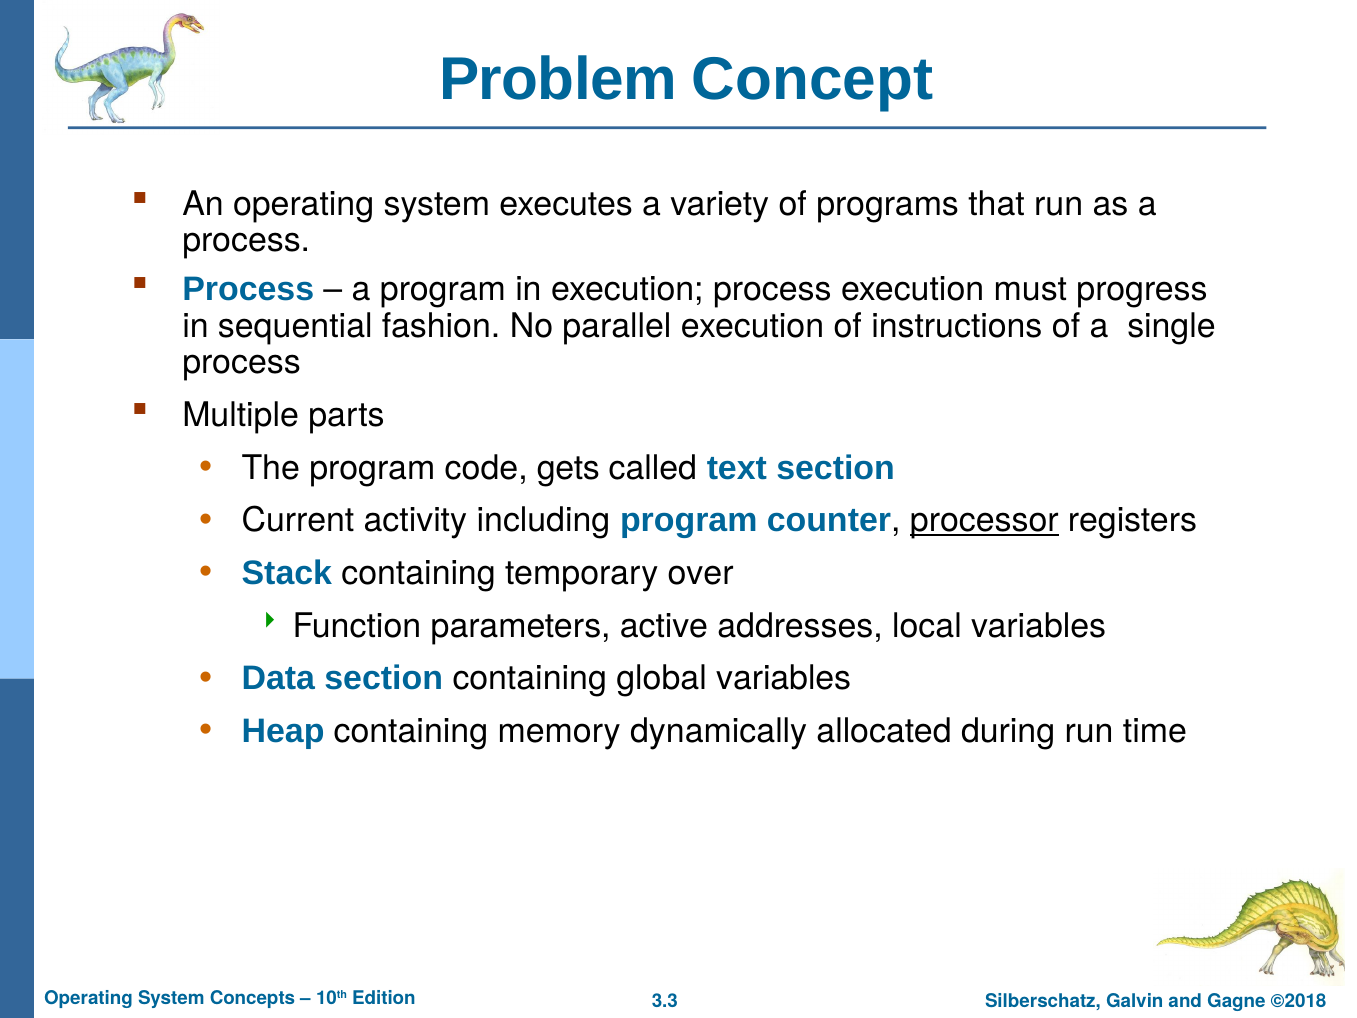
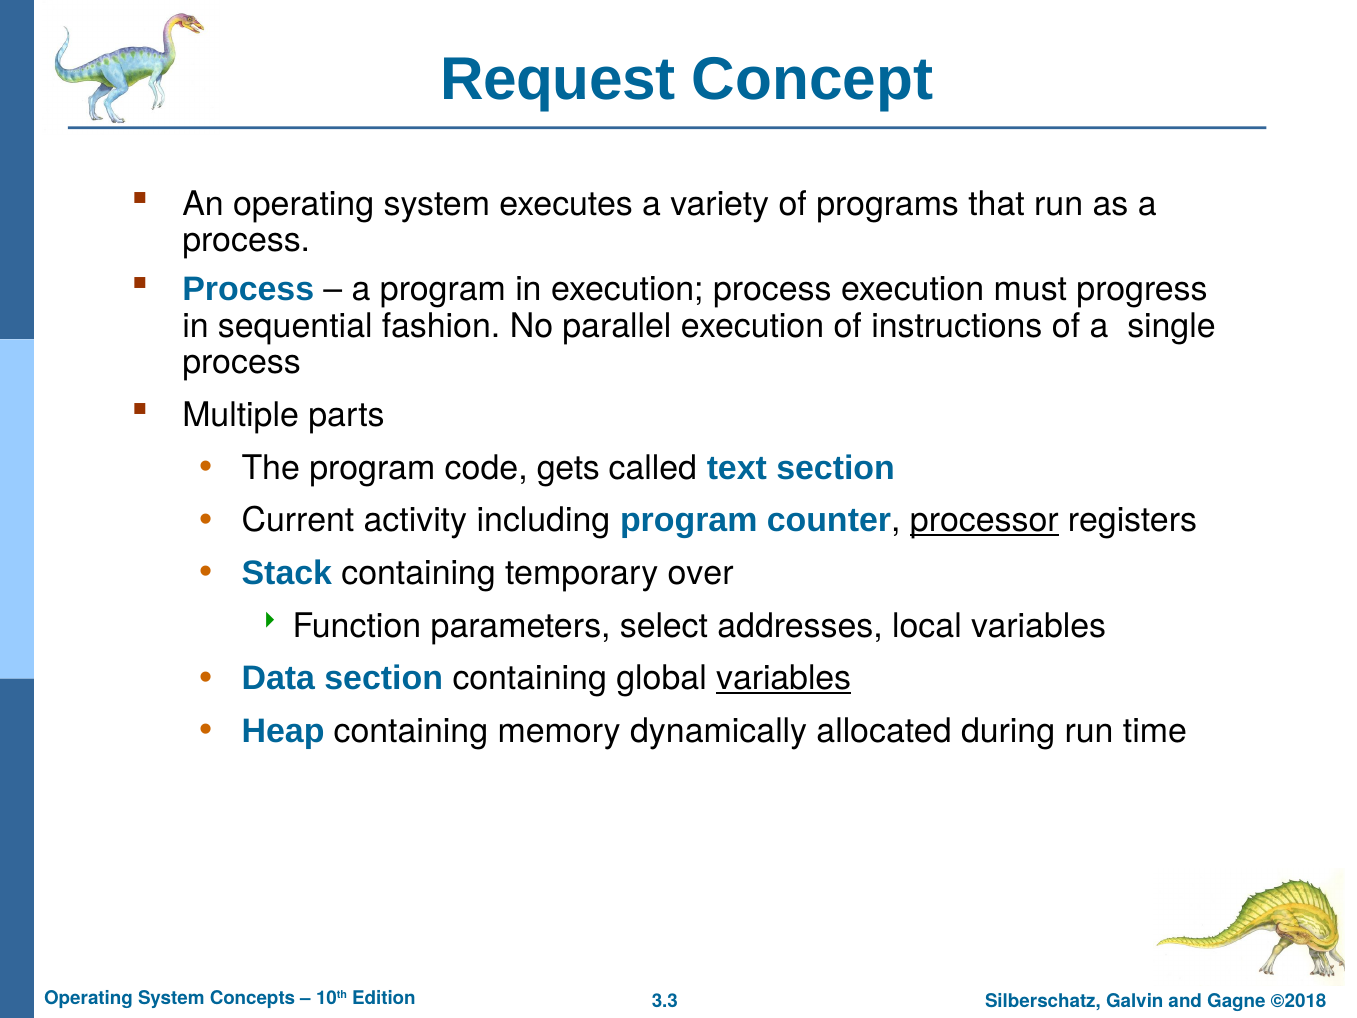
Problem: Problem -> Request
active: active -> select
variables at (784, 678) underline: none -> present
